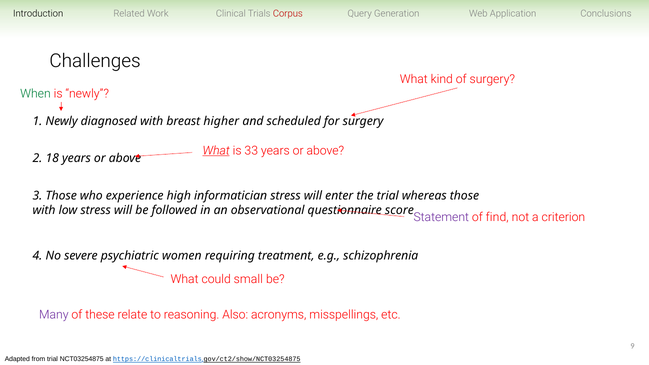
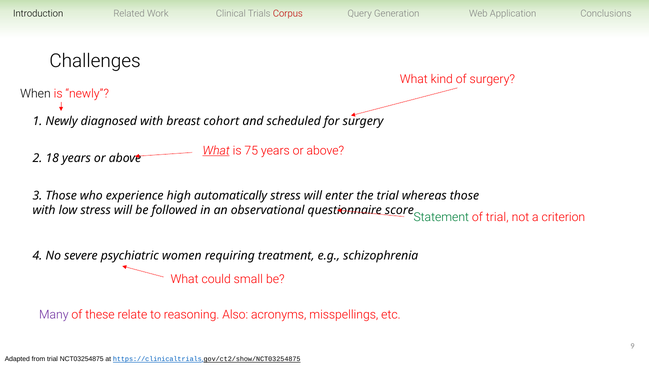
When colour: green -> black
higher: higher -> cohort
33: 33 -> 75
informatician: informatician -> automatically
Statement colour: purple -> green
of find: find -> trial
